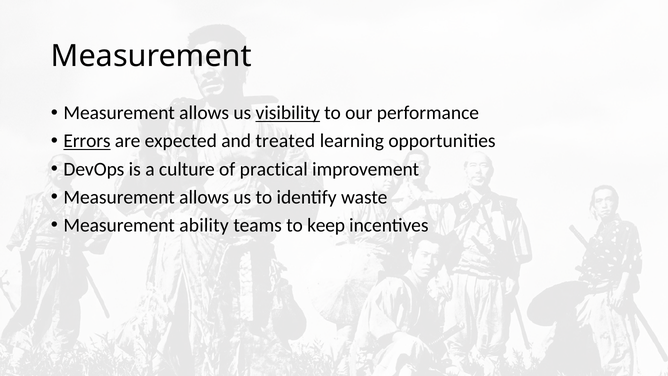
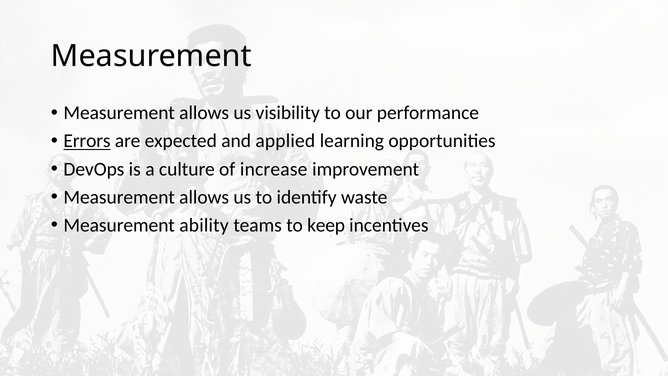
visibility underline: present -> none
treated: treated -> applied
practical: practical -> increase
